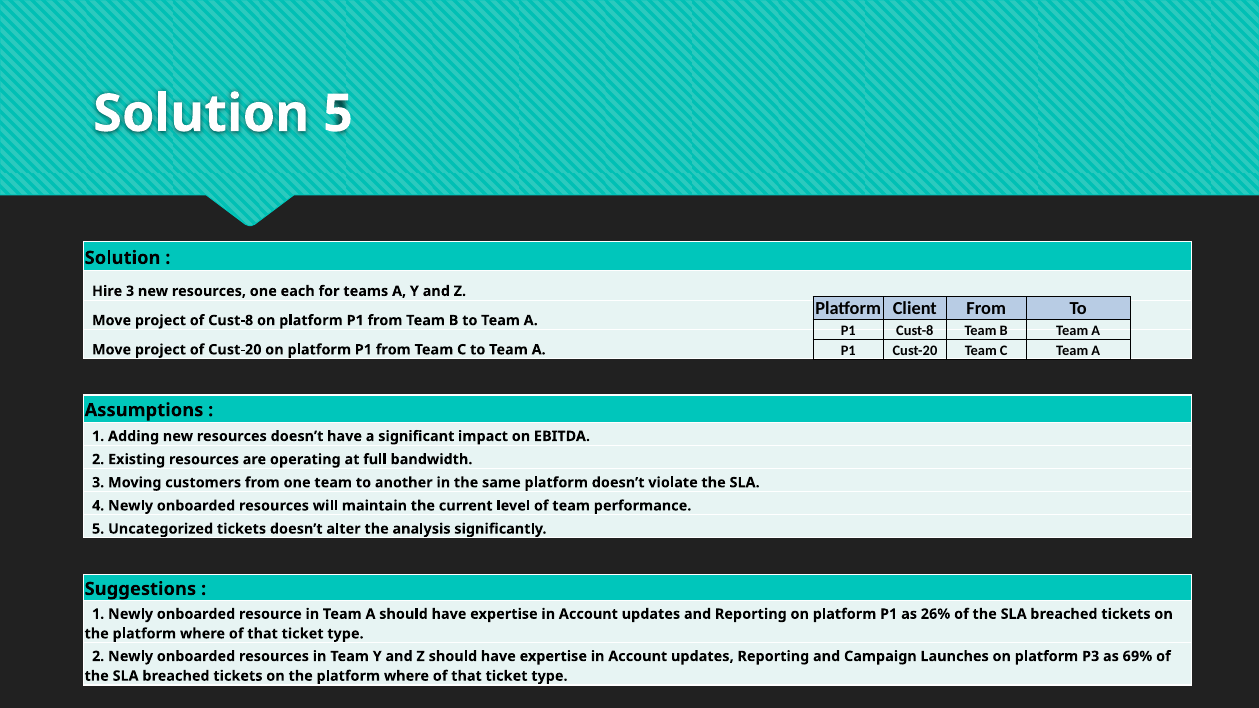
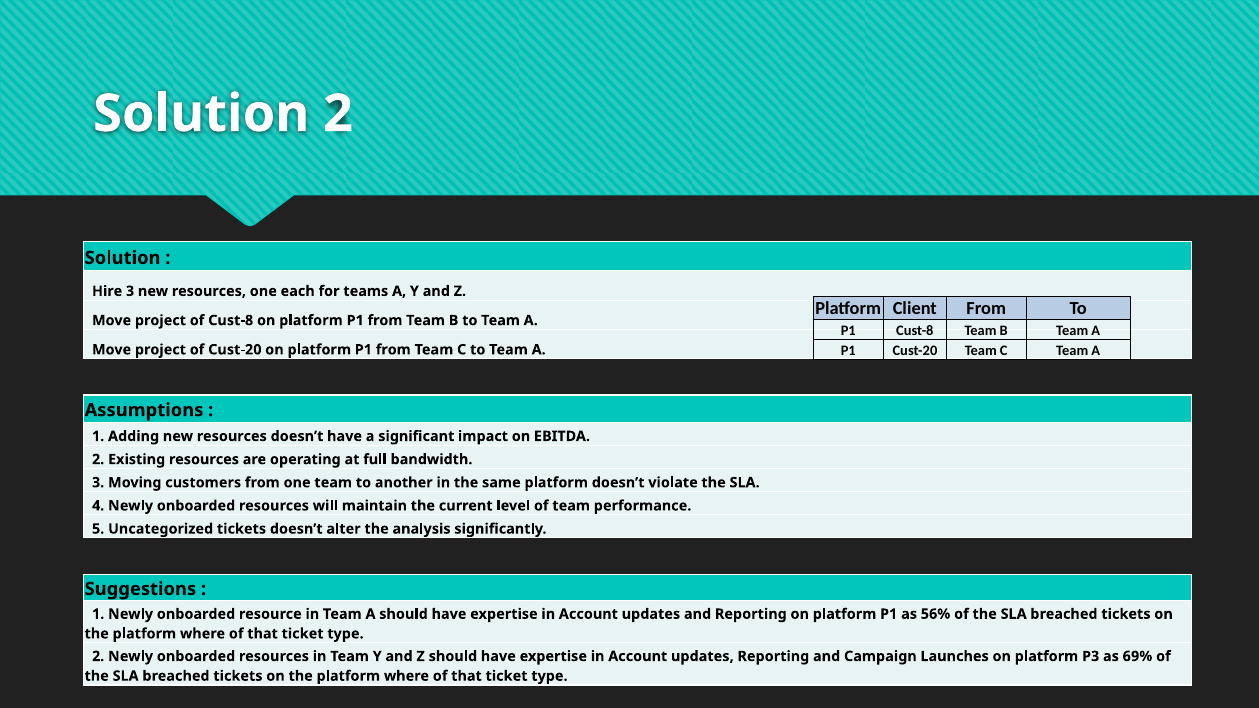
Solution 5: 5 -> 2
26%: 26% -> 56%
